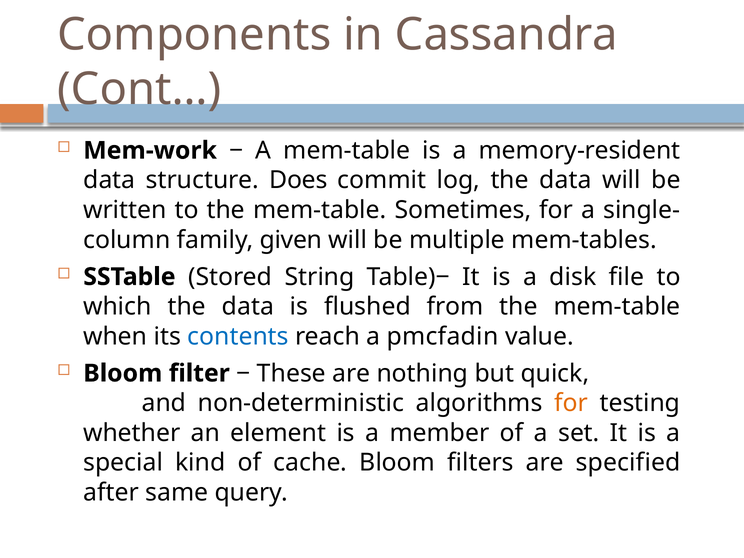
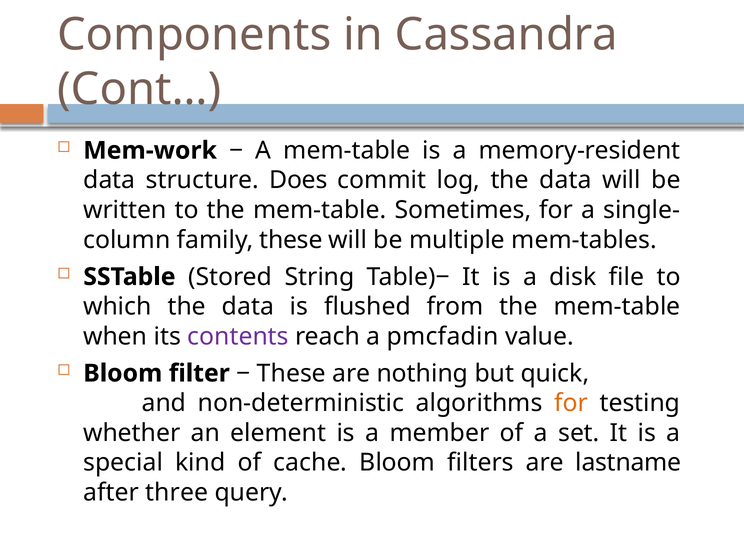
family given: given -> these
contents colour: blue -> purple
specified: specified -> lastname
same: same -> three
